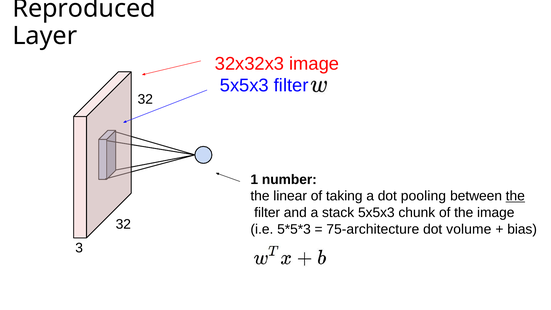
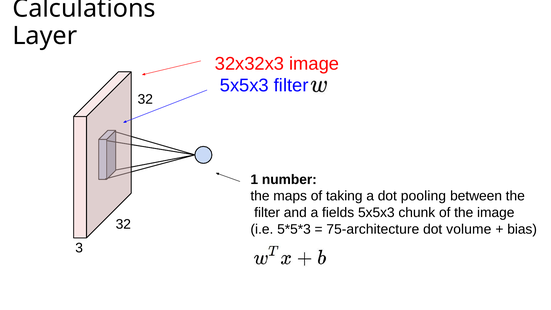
Reproduced: Reproduced -> Calculations
linear: linear -> maps
the at (515, 196) underline: present -> none
stack: stack -> fields
